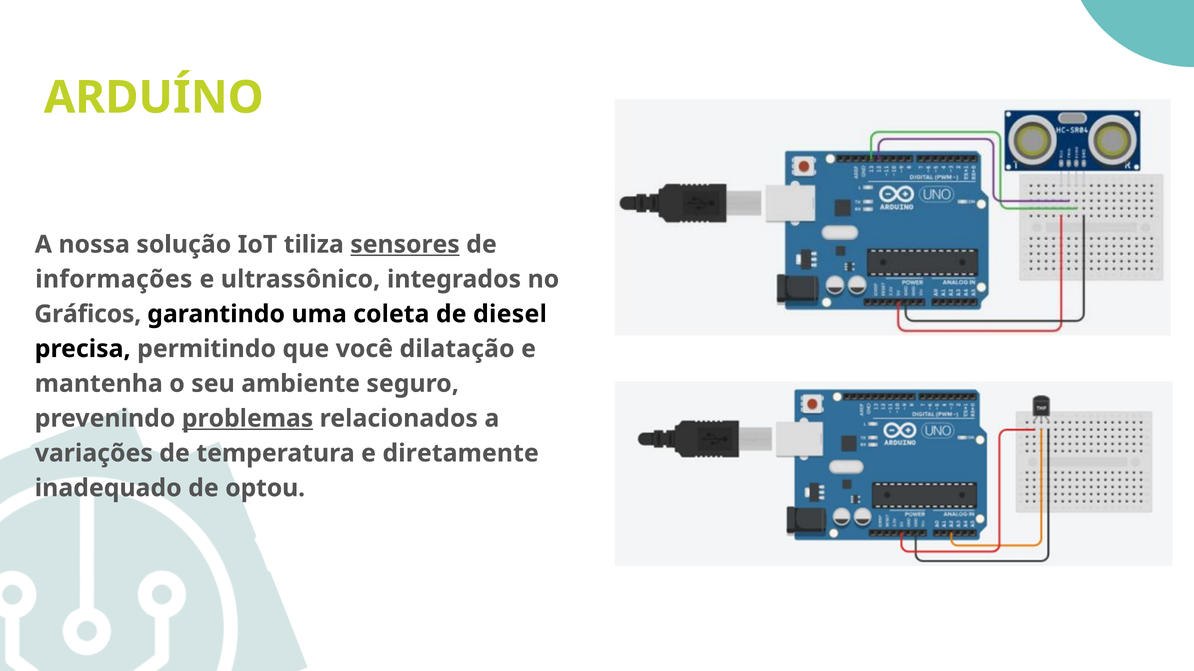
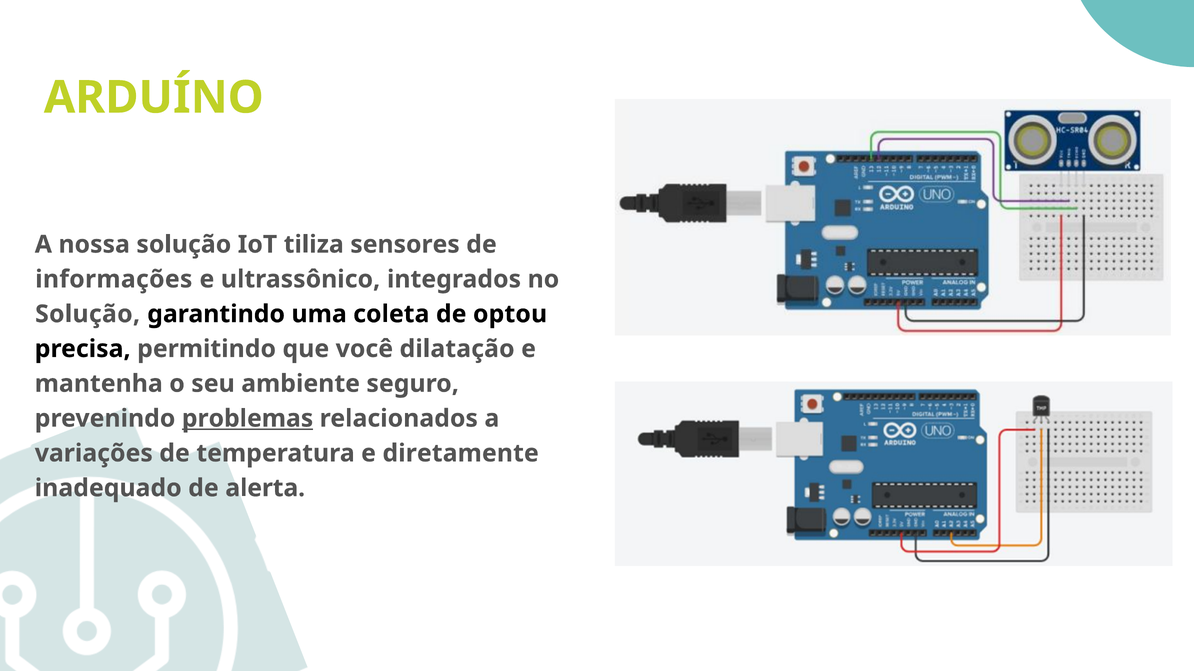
sensores underline: present -> none
Gráficos at (88, 314): Gráficos -> Solução
diesel: diesel -> optou
optou: optou -> alerta
